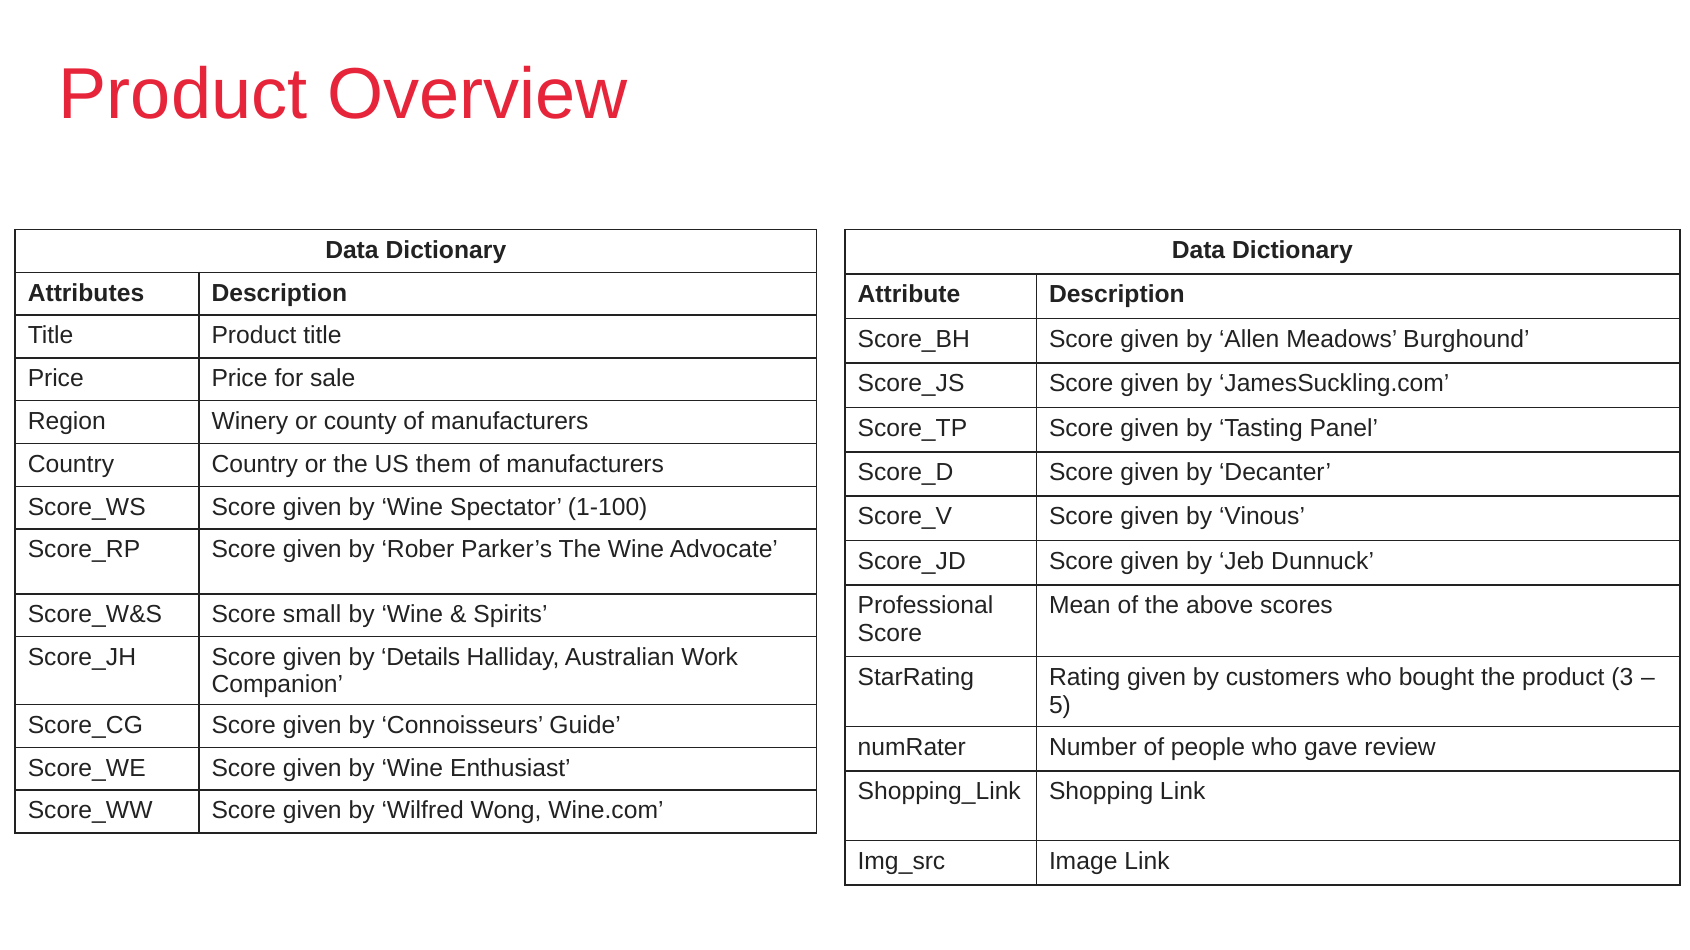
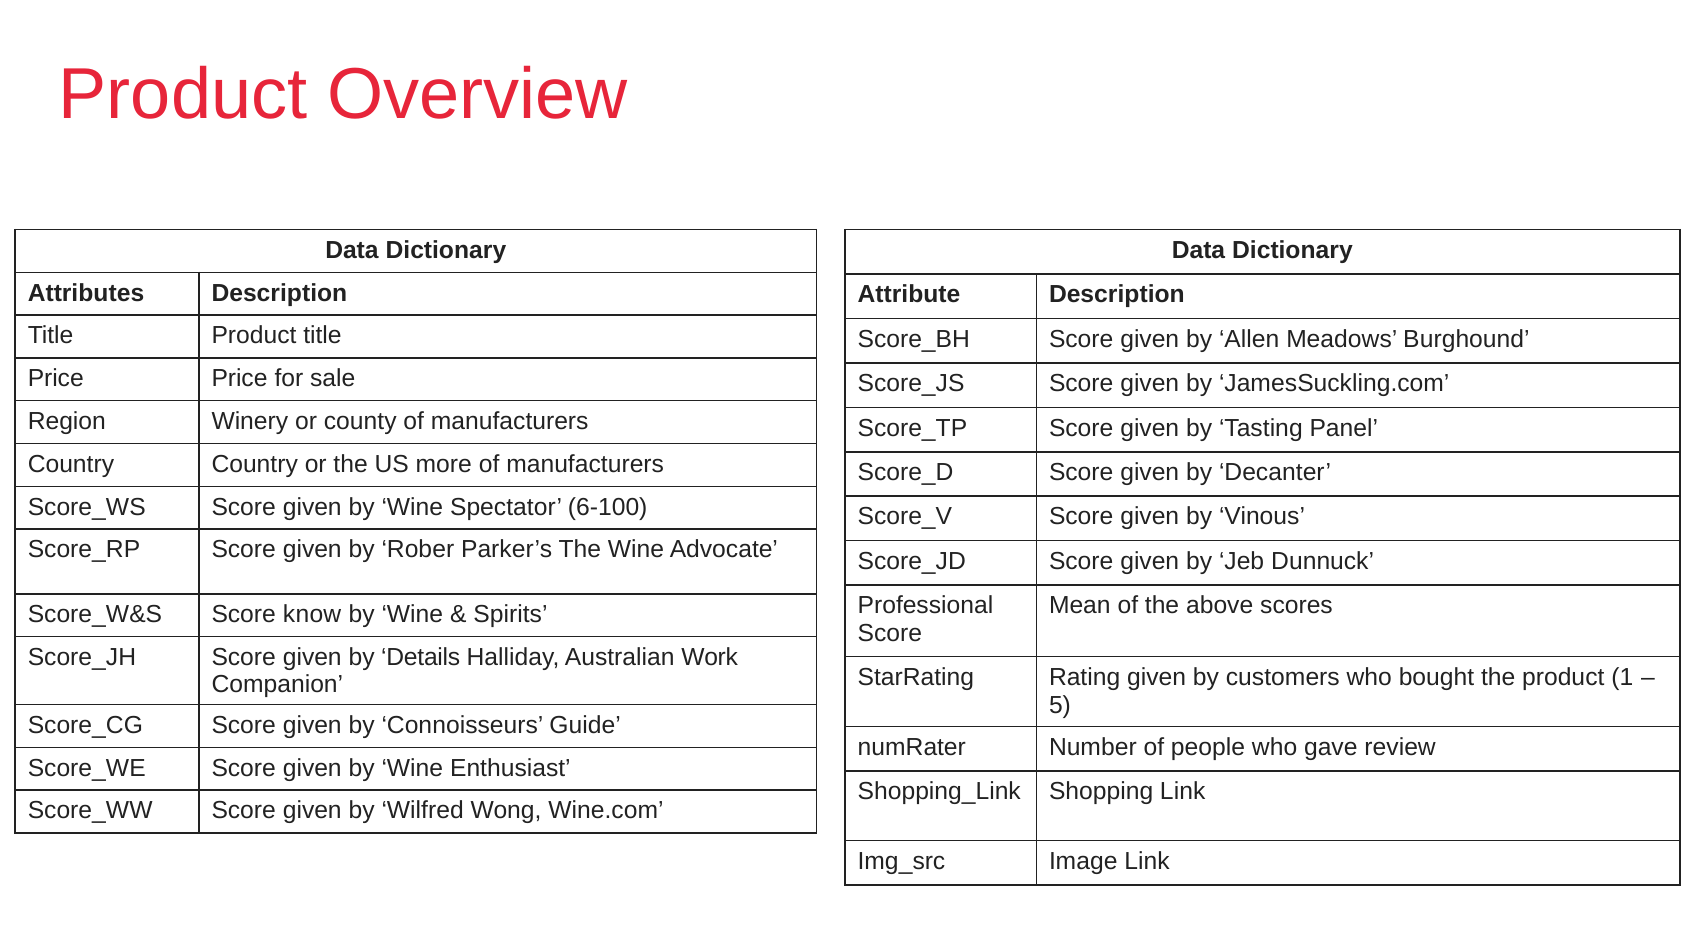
them: them -> more
1-100: 1-100 -> 6-100
small: small -> know
3: 3 -> 1
